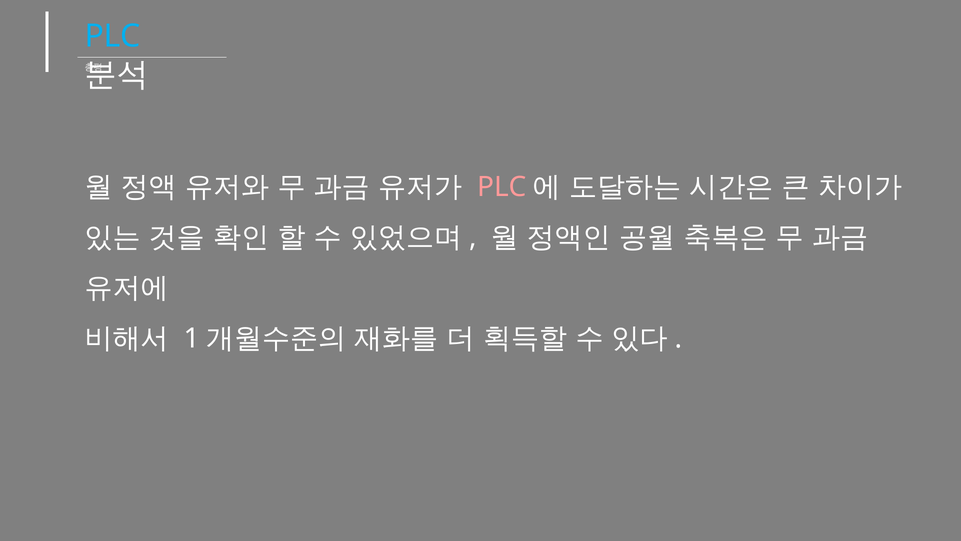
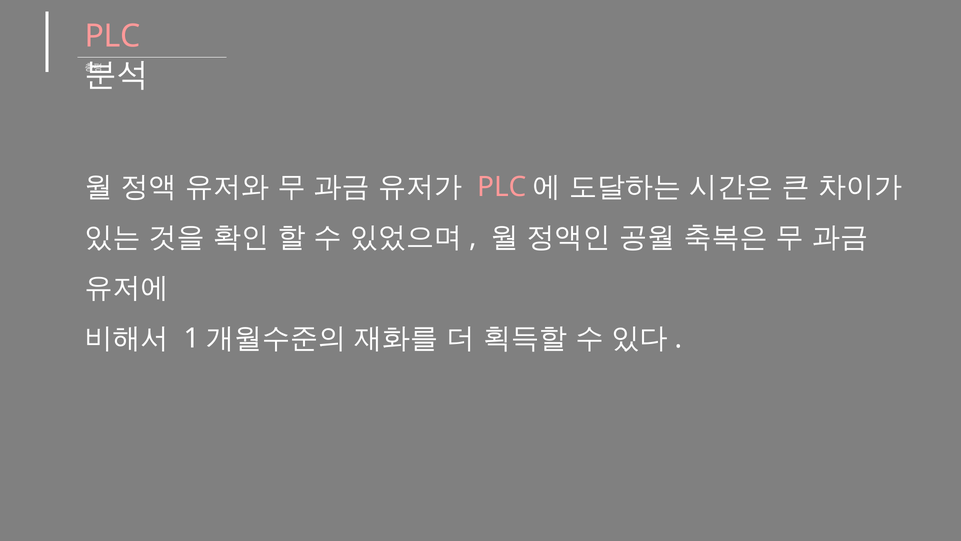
PLC at (113, 36) colour: light blue -> pink
